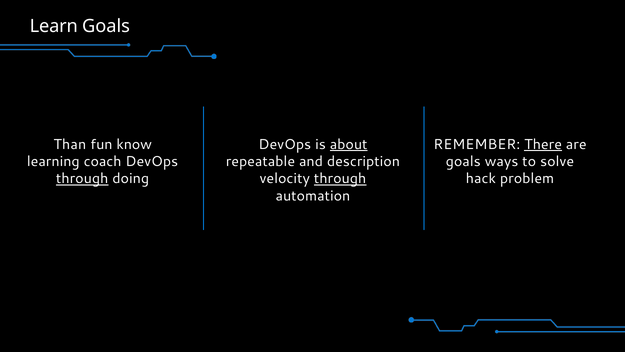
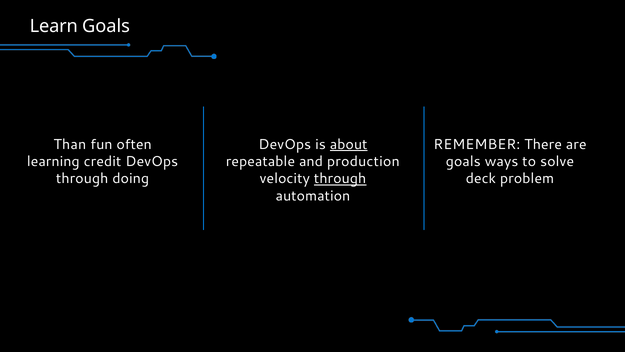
know: know -> often
There underline: present -> none
coach: coach -> credit
description: description -> production
through at (82, 179) underline: present -> none
hack: hack -> deck
